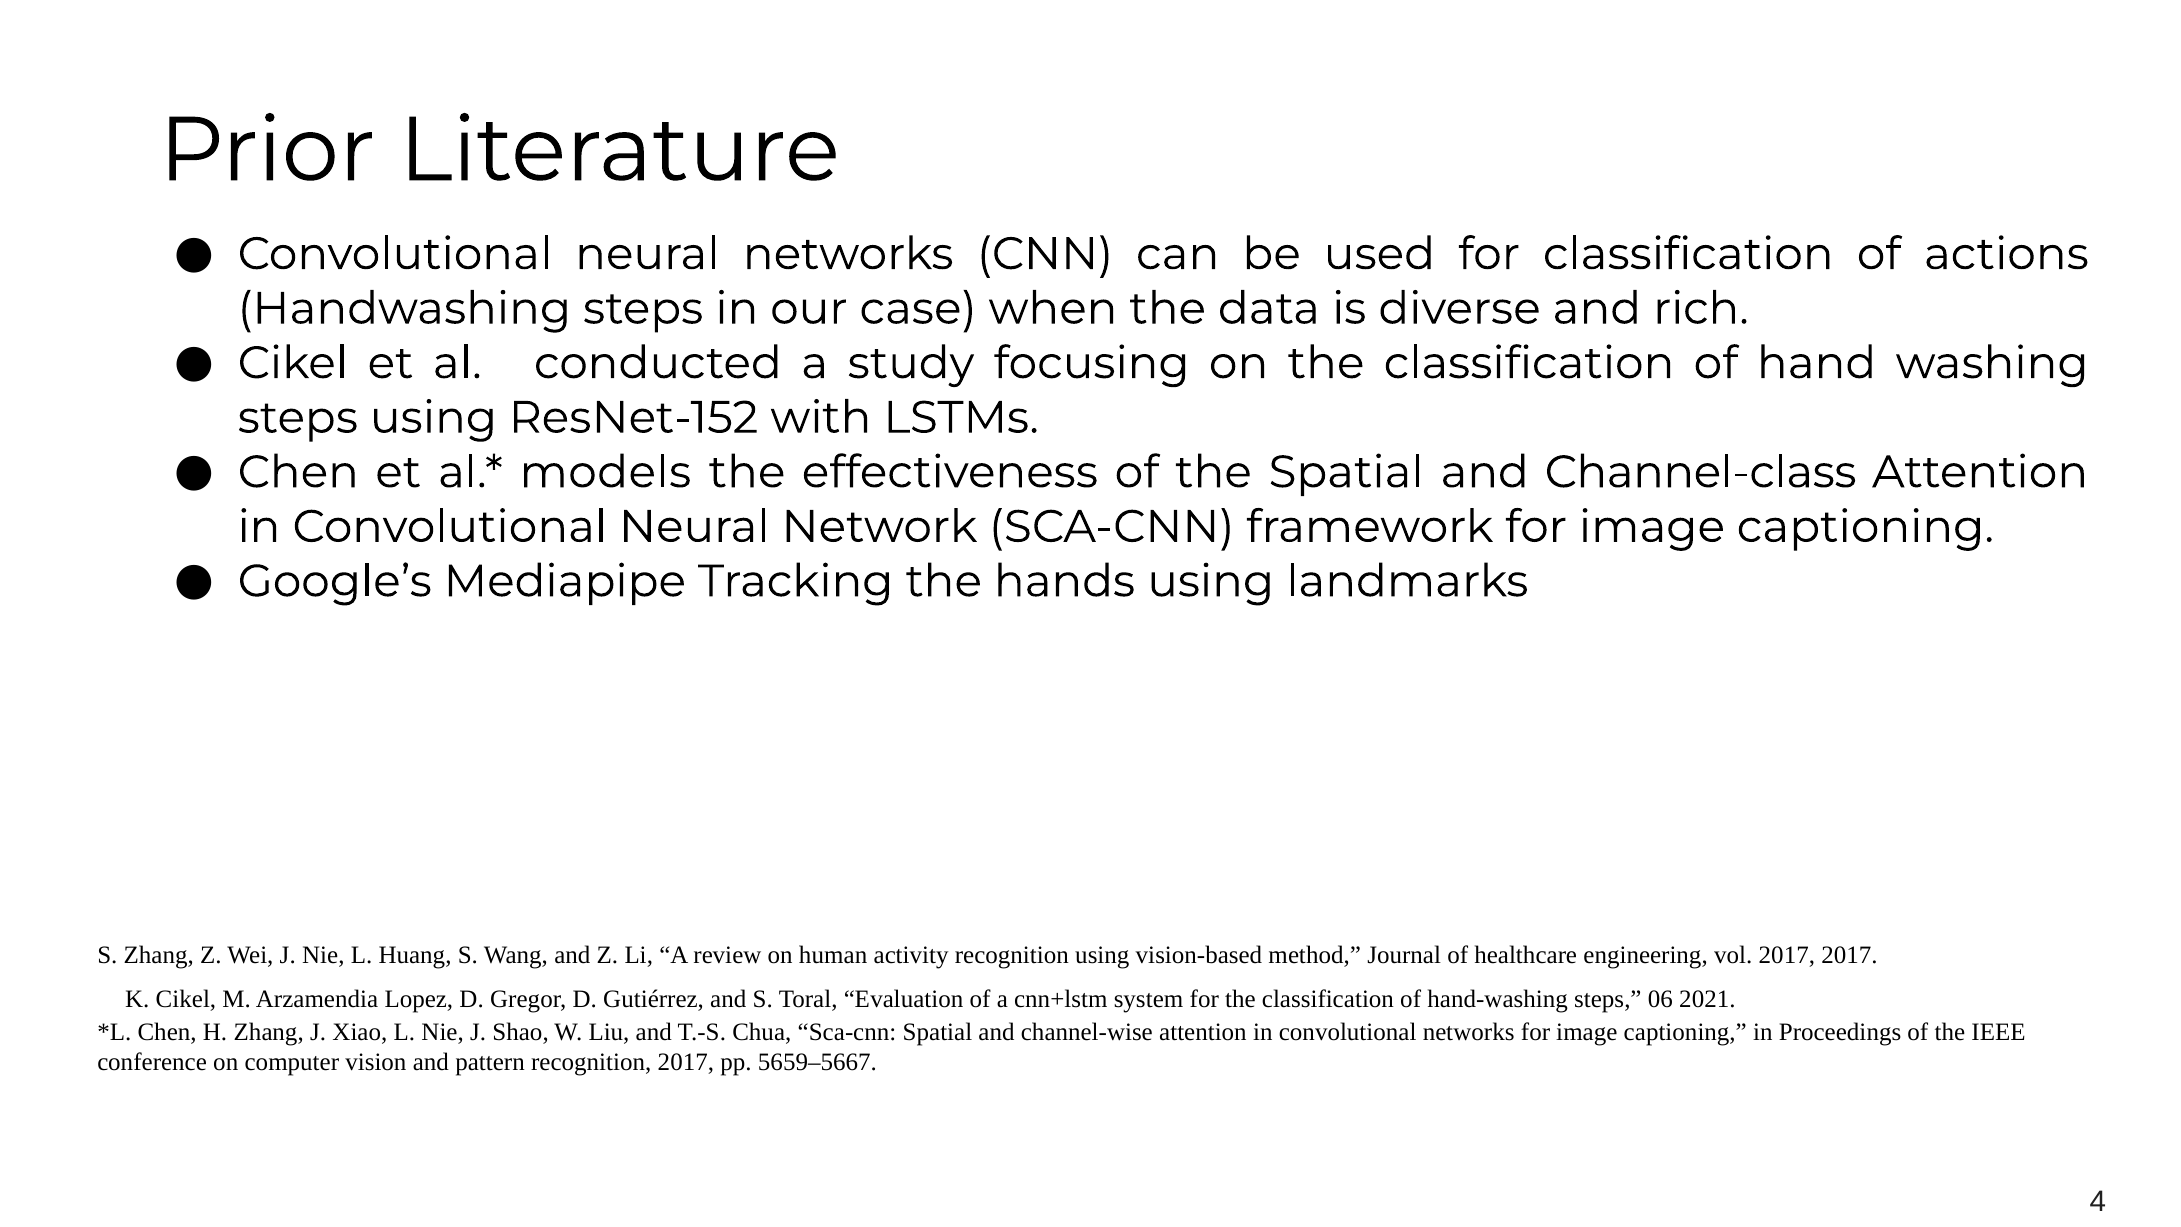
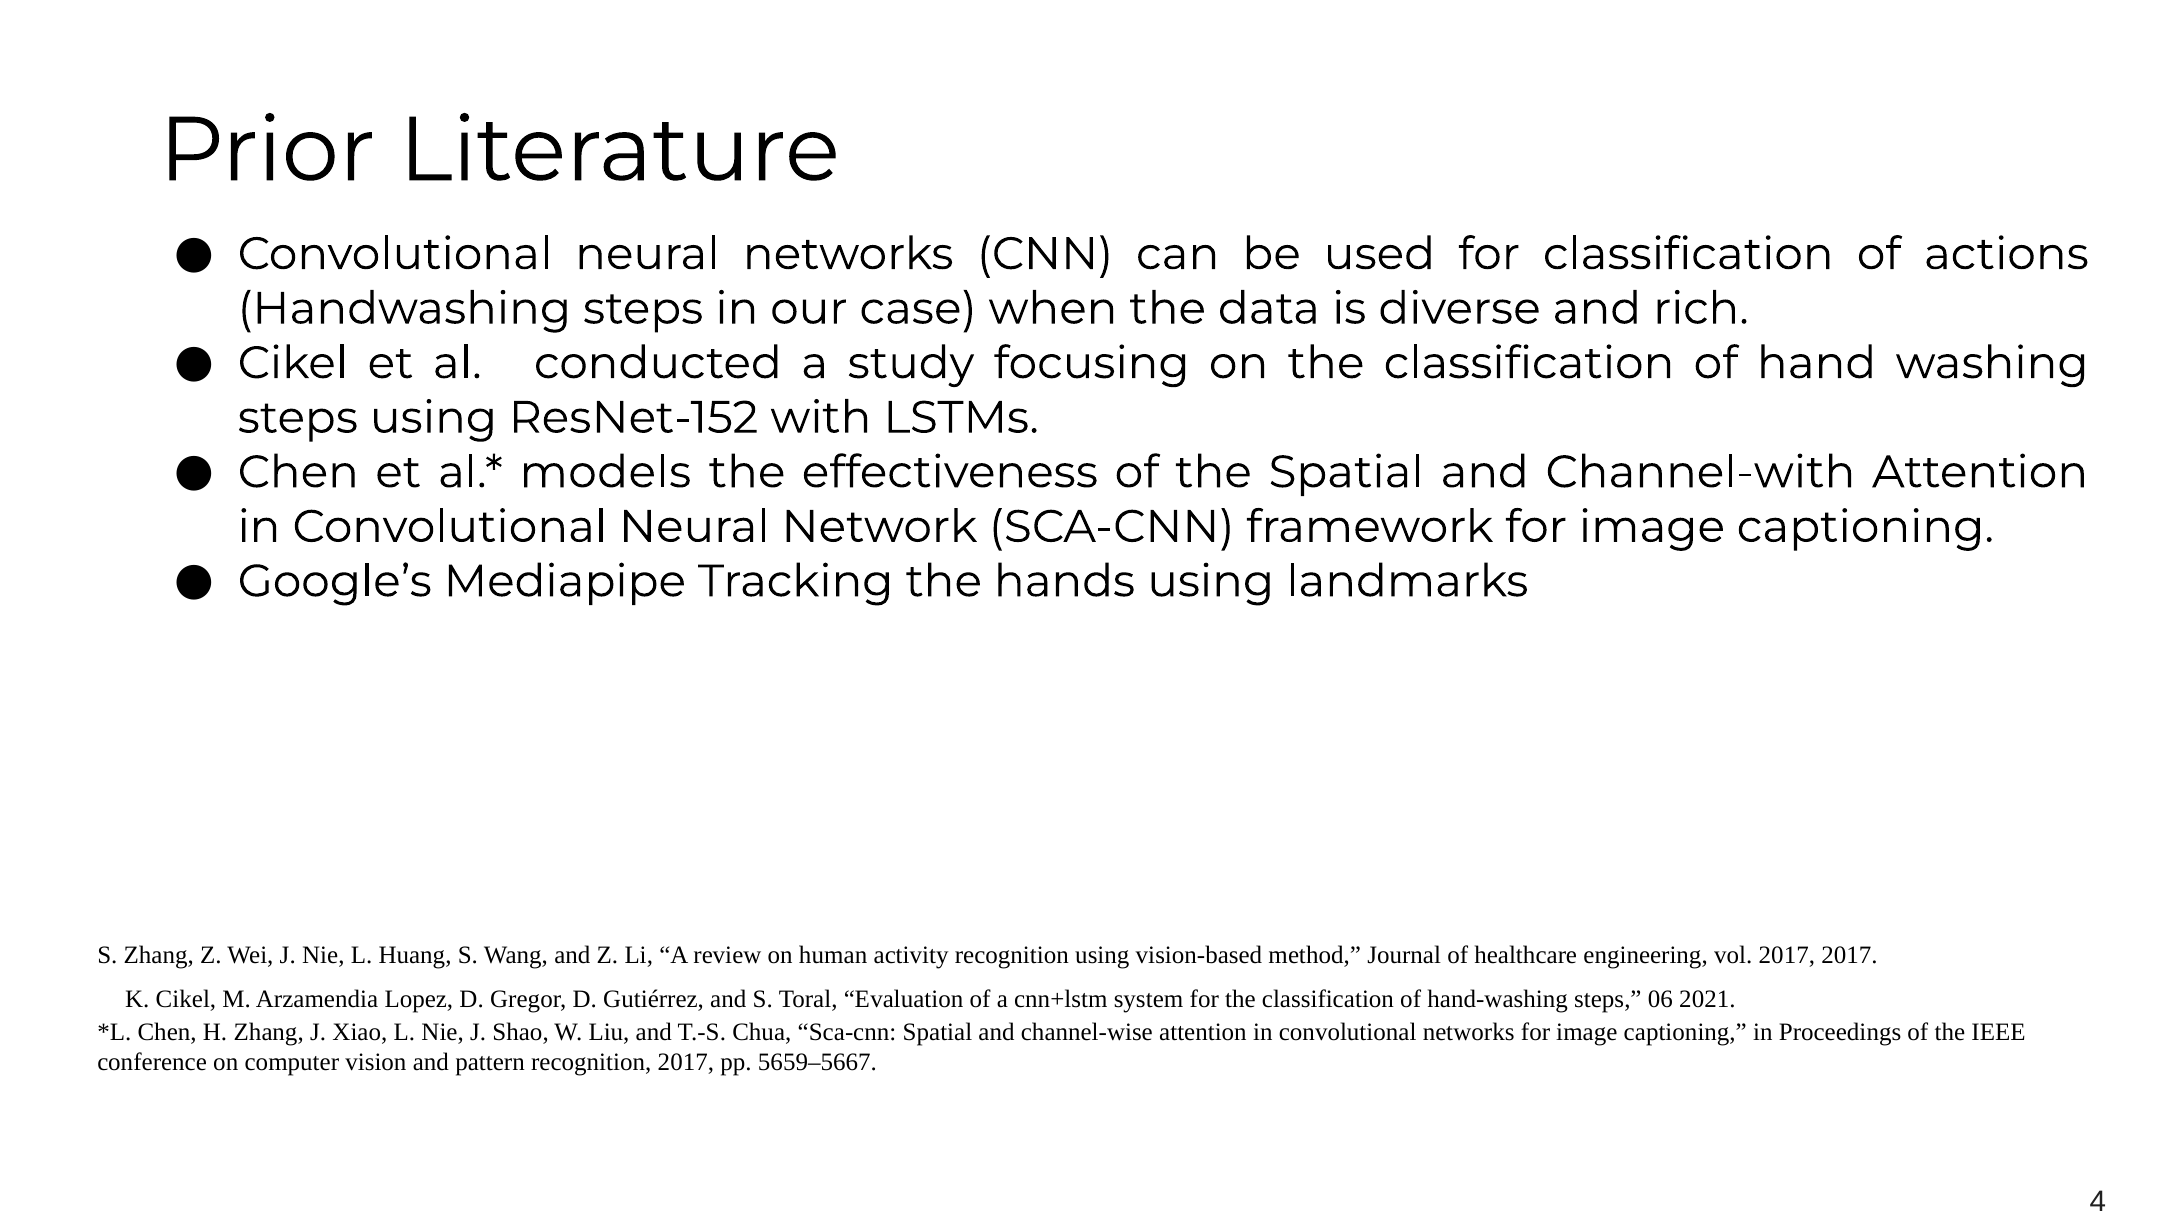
Channel-class: Channel-class -> Channel-with
